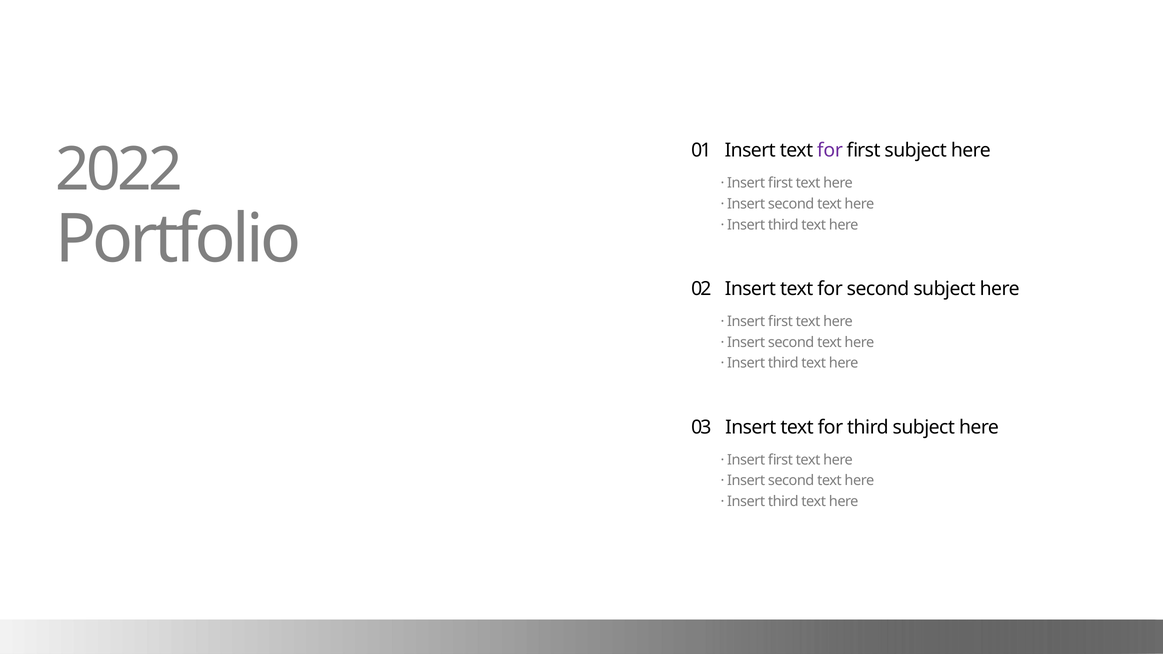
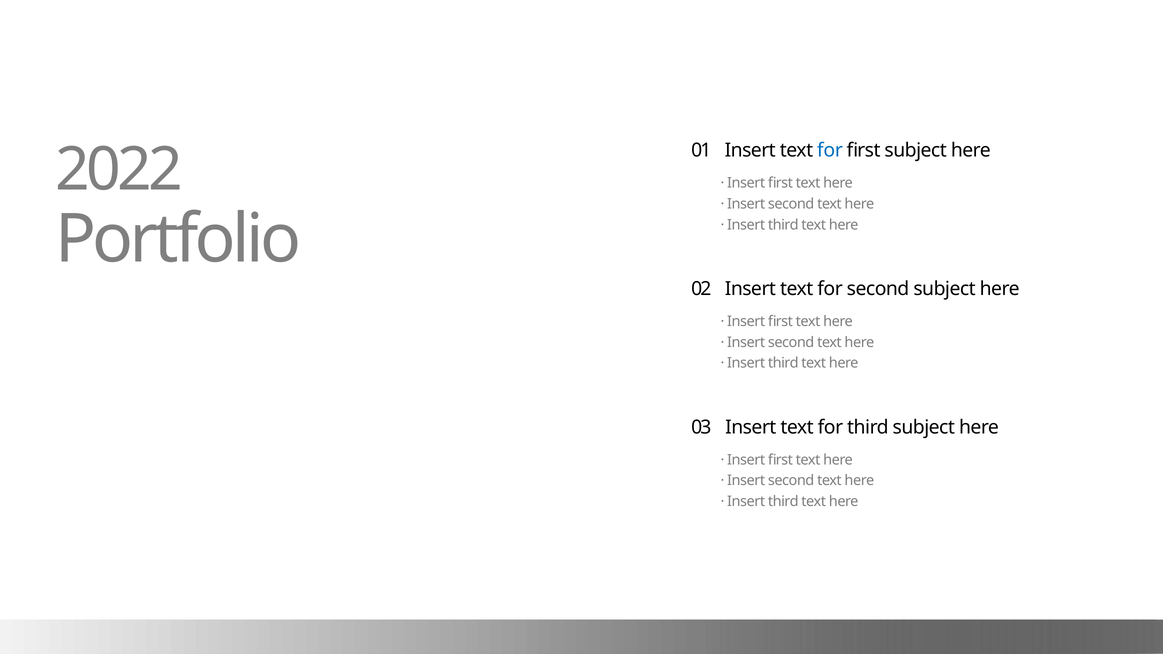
for at (830, 151) colour: purple -> blue
